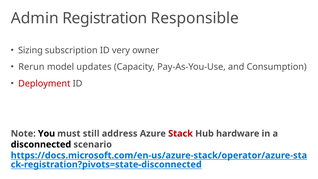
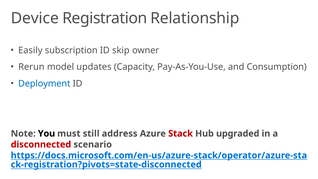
Admin: Admin -> Device
Responsible: Responsible -> Relationship
Sizing: Sizing -> Easily
very: very -> skip
Deployment colour: red -> blue
hardware: hardware -> upgraded
disconnected colour: black -> red
